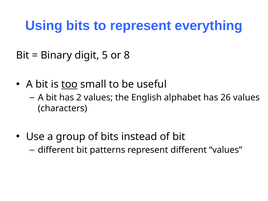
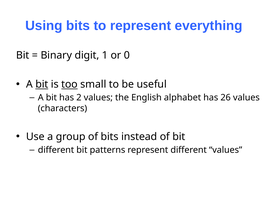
5: 5 -> 1
8: 8 -> 0
bit at (42, 84) underline: none -> present
